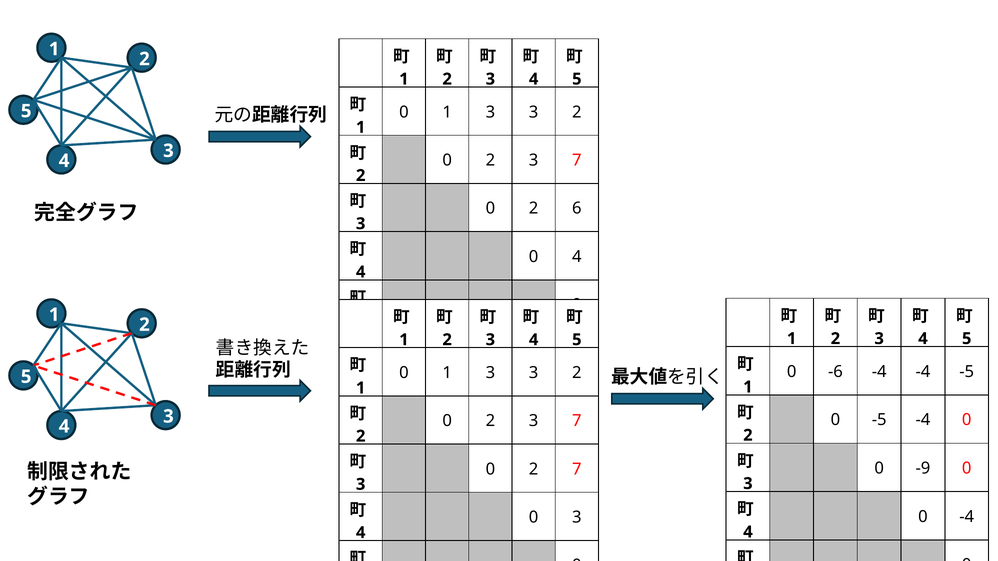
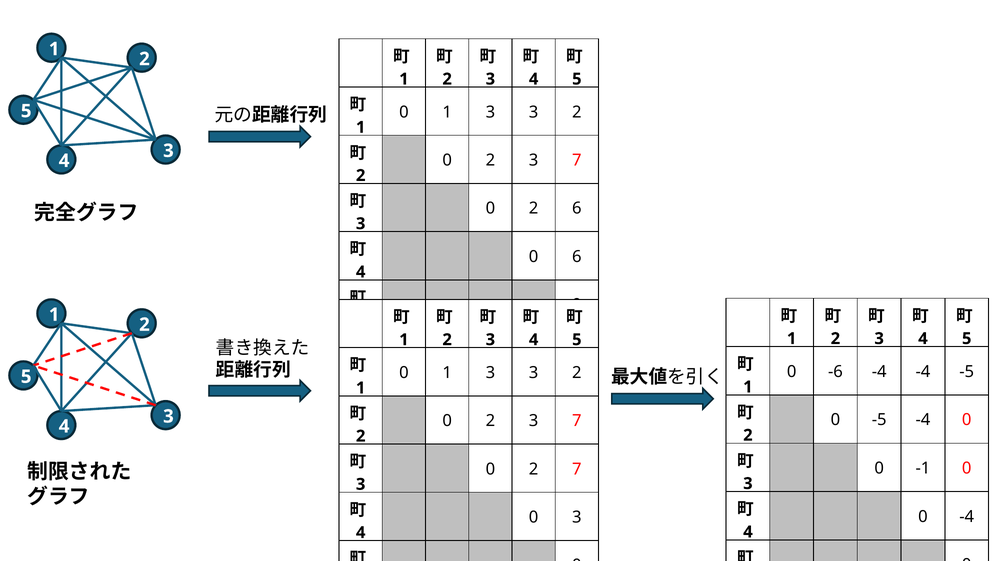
0 4: 4 -> 6
-9: -9 -> -1
